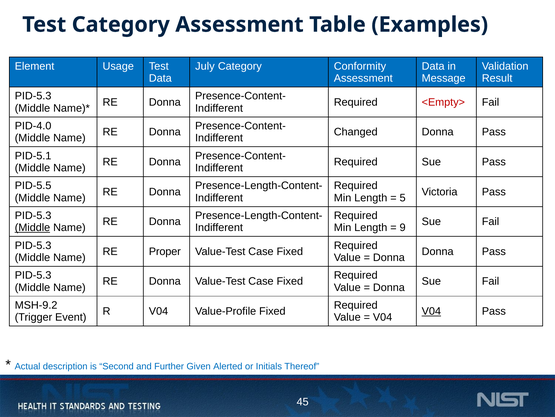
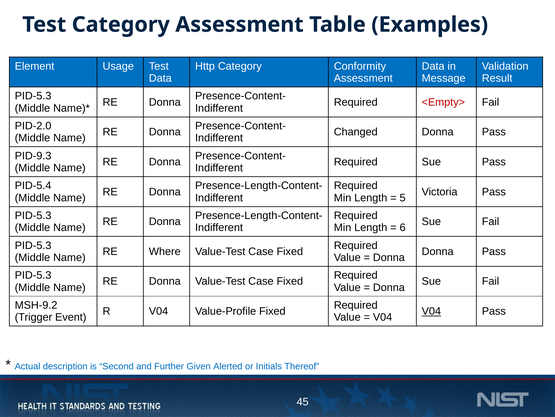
July: July -> Http
PID-4.0: PID-4.0 -> PID-2.0
PID-5.1: PID-5.1 -> PID-9.3
PID-5.5: PID-5.5 -> PID-5.4
Middle at (32, 227) underline: present -> none
9: 9 -> 6
Proper: Proper -> Where
